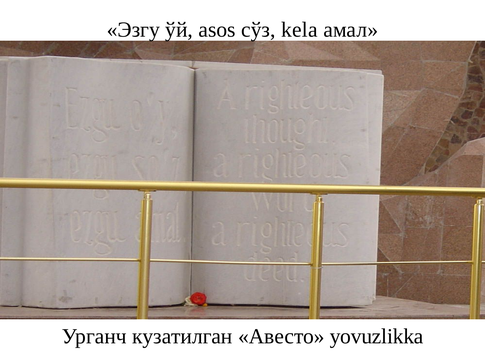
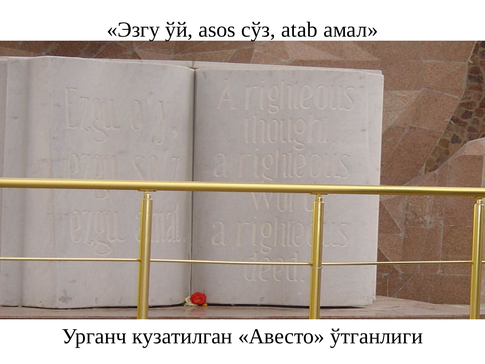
kela: kela -> atab
yovuzlikka: yovuzlikka -> ўтганлиги
